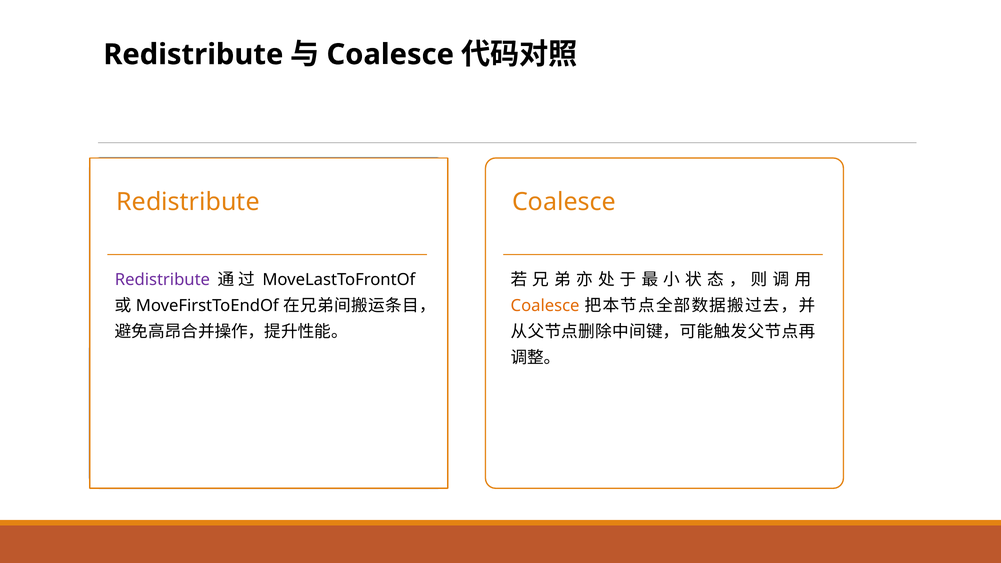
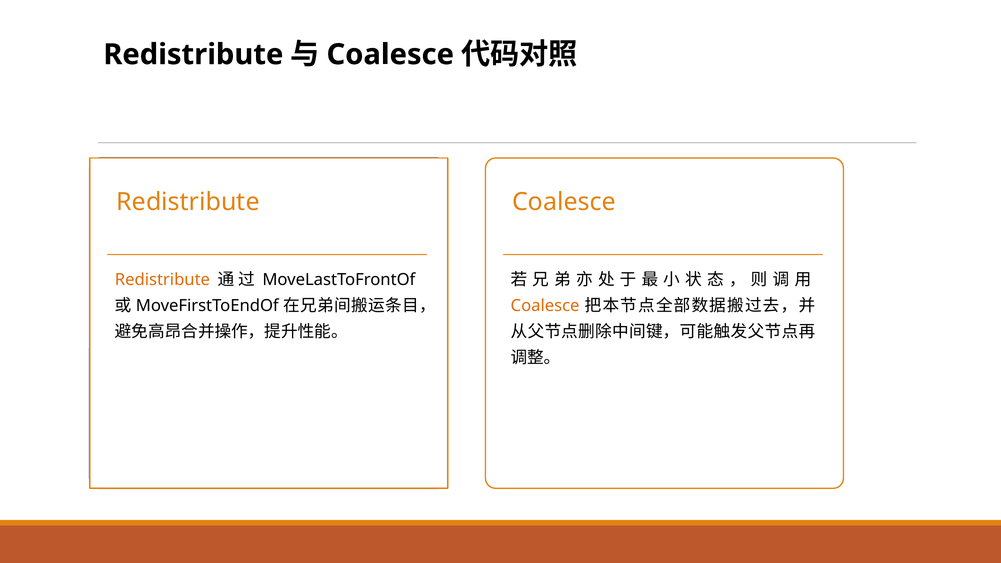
Redistribute at (162, 280) colour: purple -> orange
